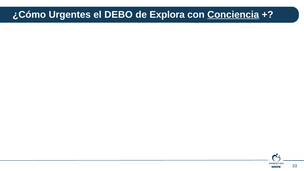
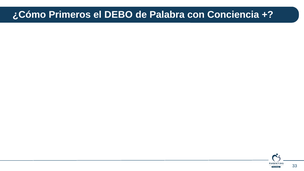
Urgentes: Urgentes -> Primeros
Explora: Explora -> Palabra
Conciencia underline: present -> none
